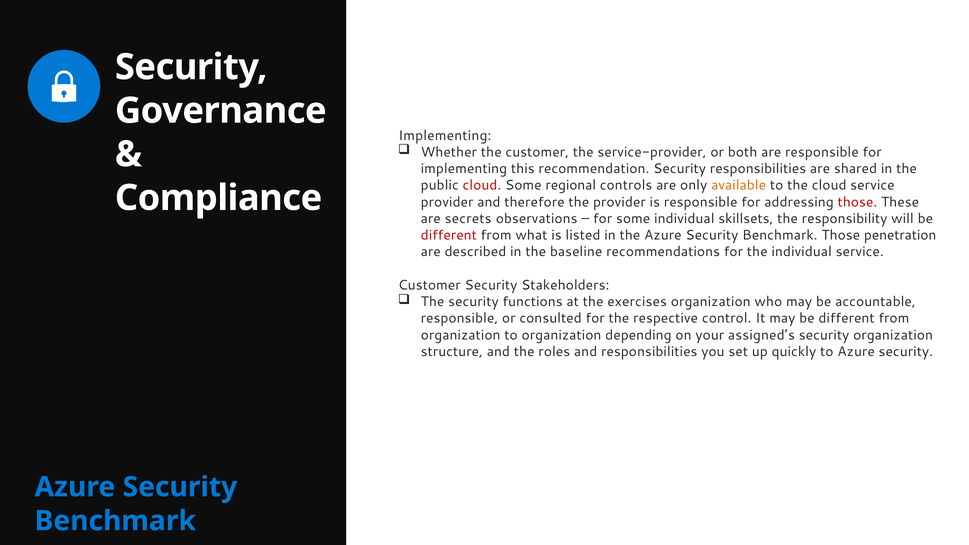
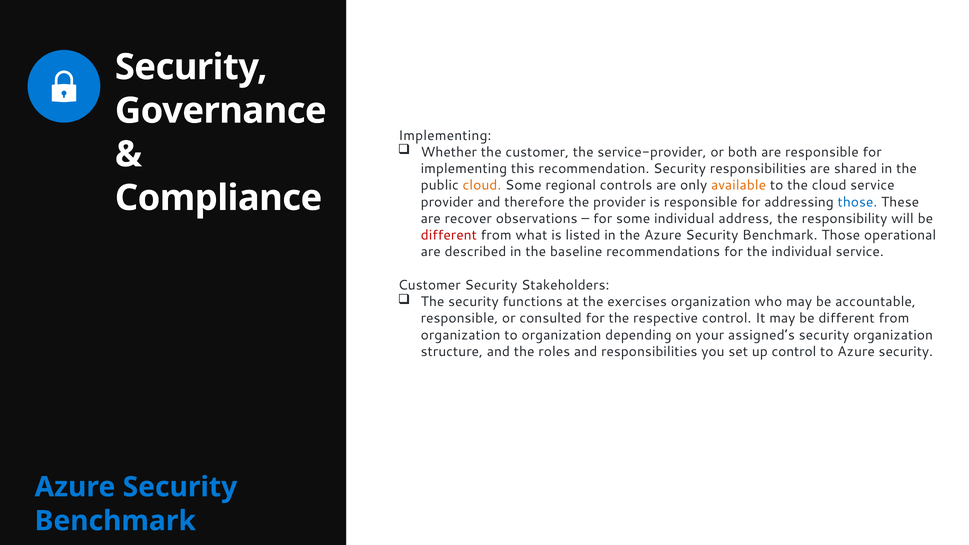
cloud at (482, 185) colour: red -> orange
those at (857, 202) colour: red -> blue
secrets: secrets -> recover
skillsets: skillsets -> address
penetration: penetration -> operational
up quickly: quickly -> control
